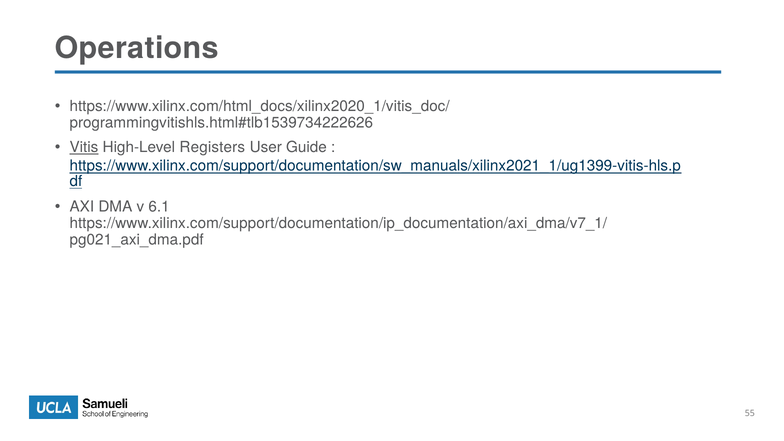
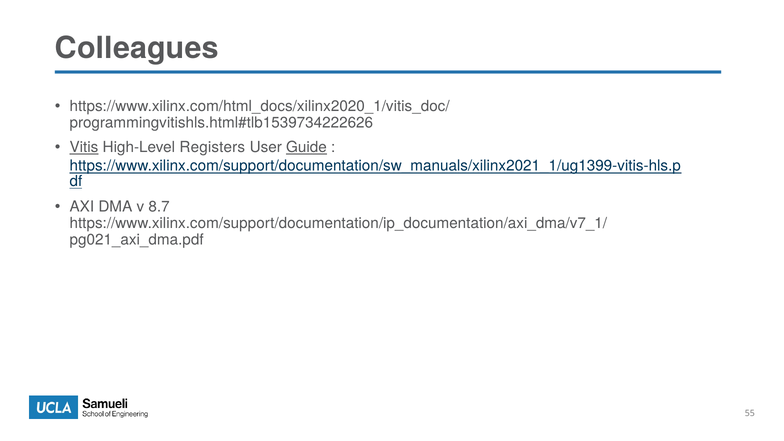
Operations: Operations -> Colleagues
Guide underline: none -> present
6.1: 6.1 -> 8.7
